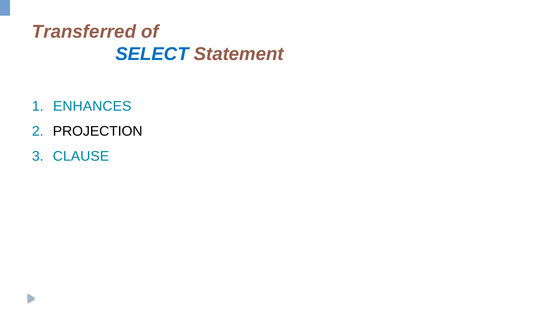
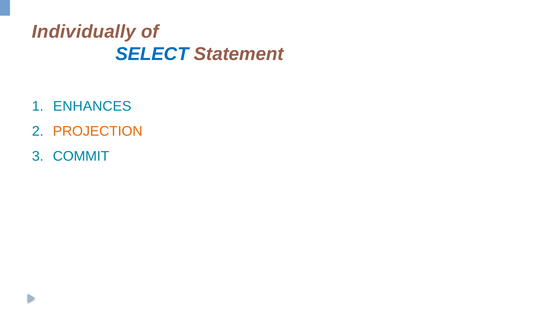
Transferred: Transferred -> Individually
PROJECTION colour: black -> orange
CLAUSE: CLAUSE -> COMMIT
